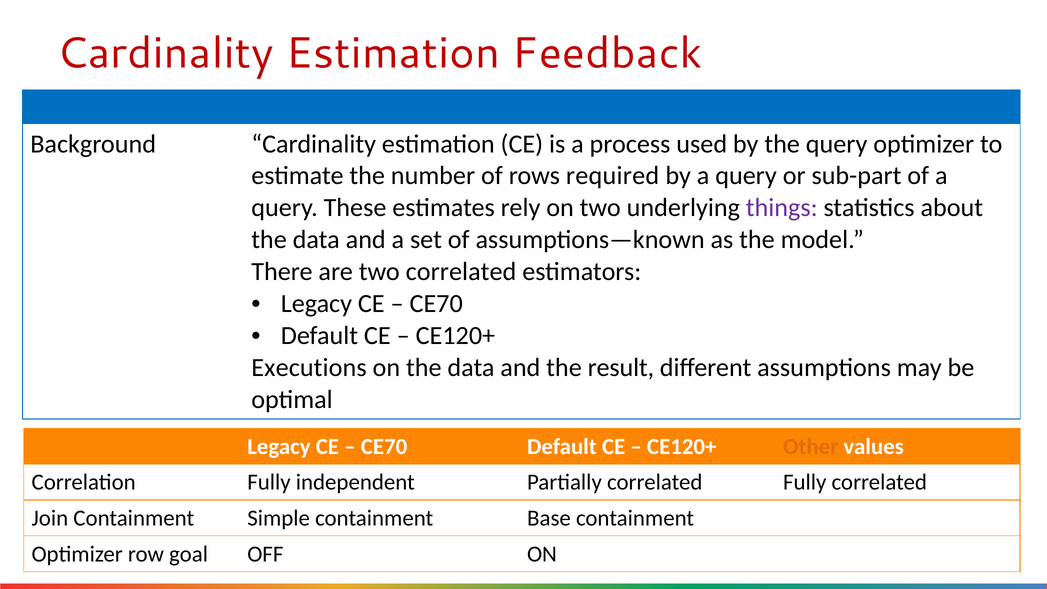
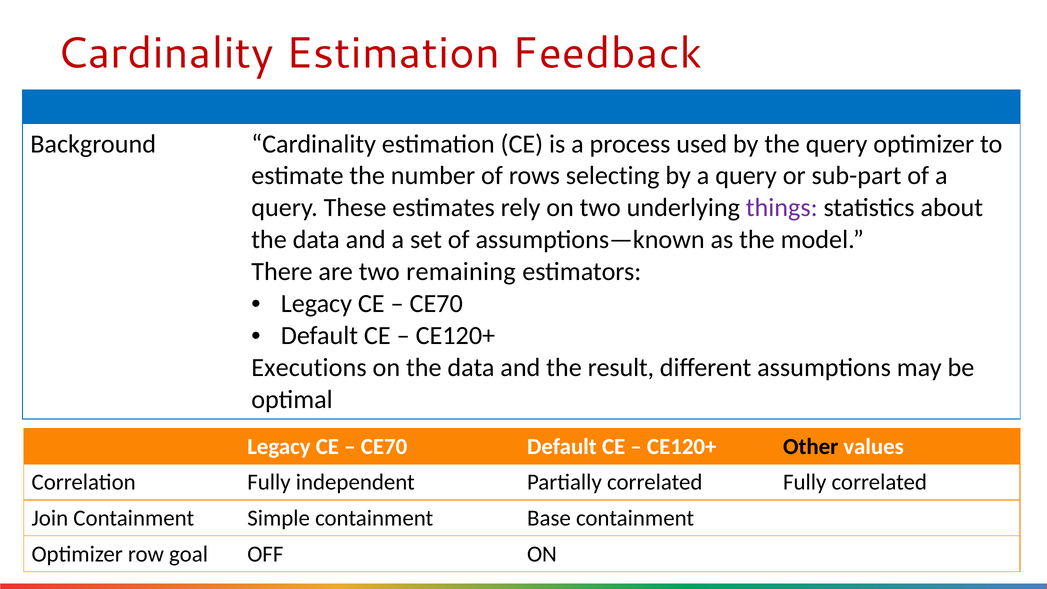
required: required -> selecting
two correlated: correlated -> remaining
Other colour: orange -> black
